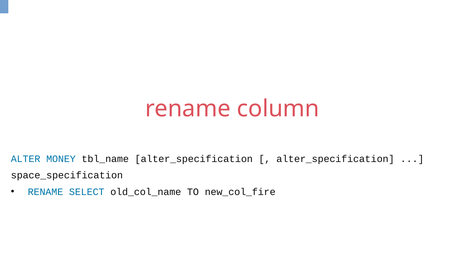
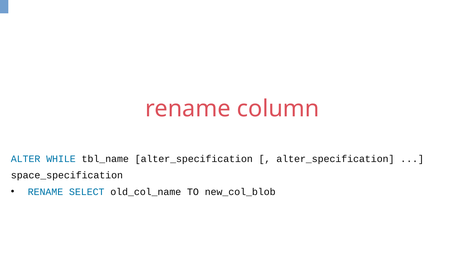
MONEY: MONEY -> WHILE
new_col_fire: new_col_fire -> new_col_blob
